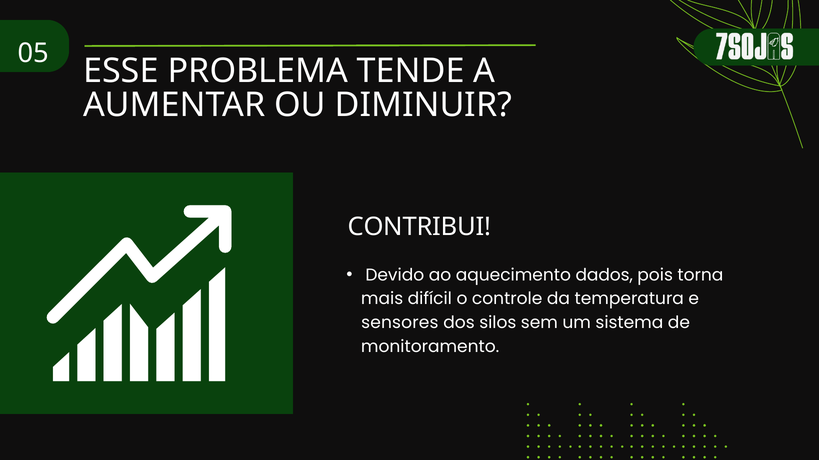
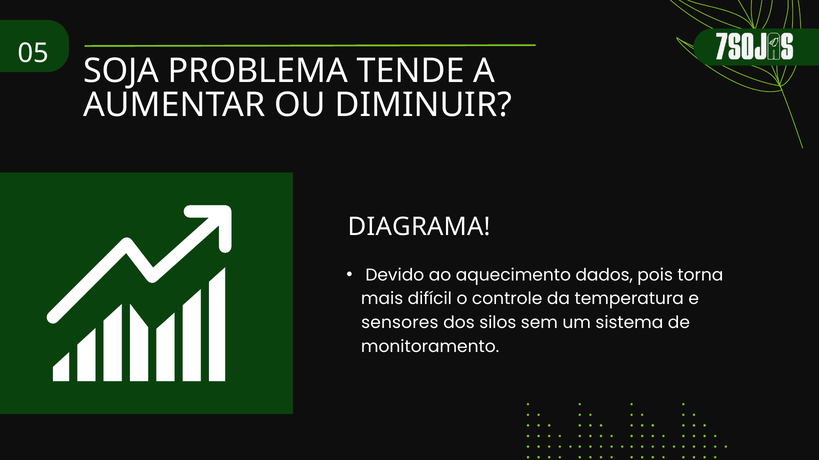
ESSE: ESSE -> SOJA
CONTRIBUI: CONTRIBUI -> DIAGRAMA
